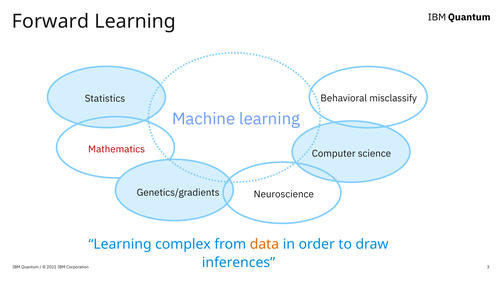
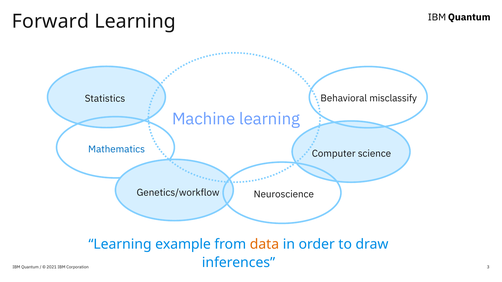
Mathematics colour: red -> blue
Genetics/gradients: Genetics/gradients -> Genetics/workflow
complex: complex -> example
